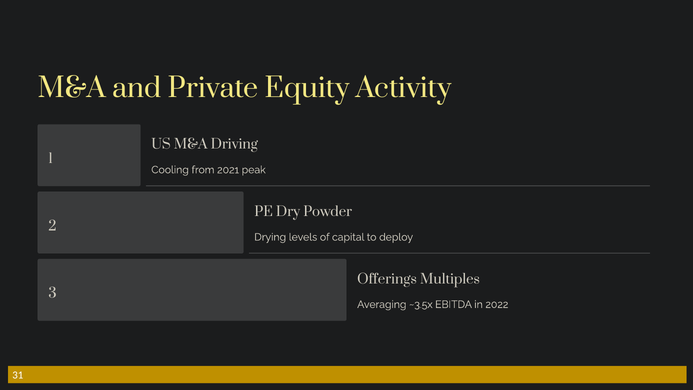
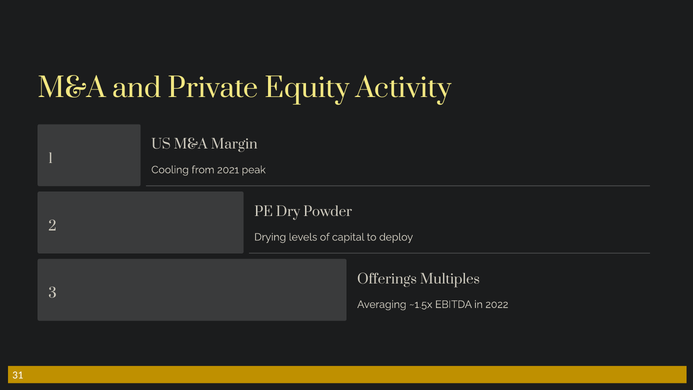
Driving: Driving -> Margin
~3.5x: ~3.5x -> ~1.5x
